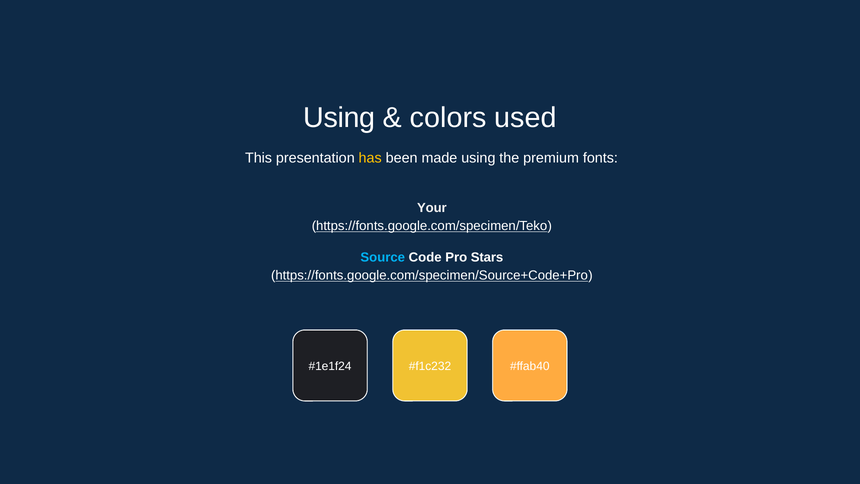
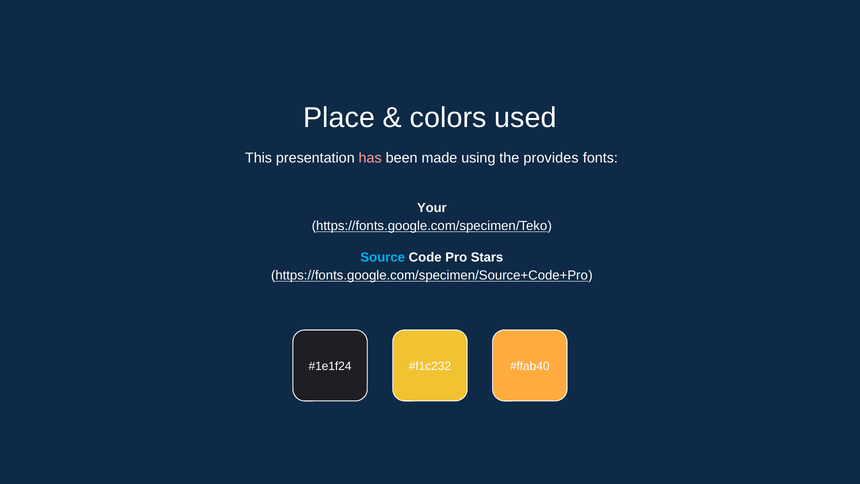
Using at (339, 118): Using -> Place
has colour: yellow -> pink
premium: premium -> provides
